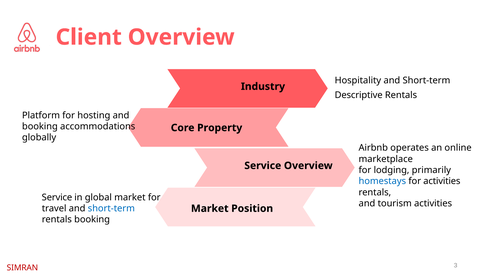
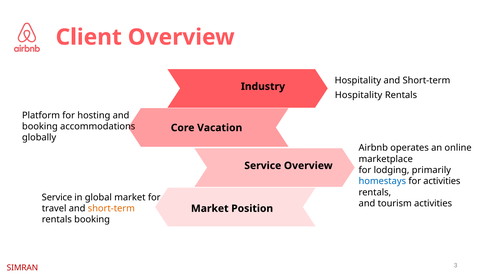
Descriptive at (359, 95): Descriptive -> Hospitality
Property: Property -> Vacation
short-term at (111, 209) colour: blue -> orange
